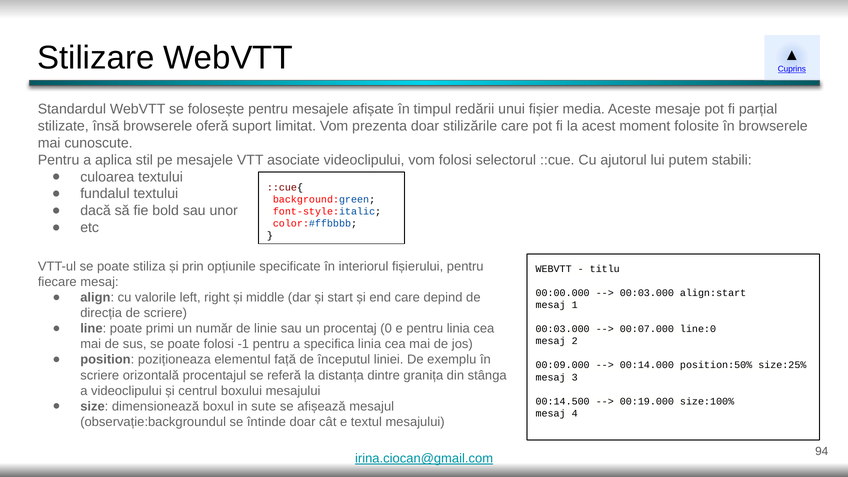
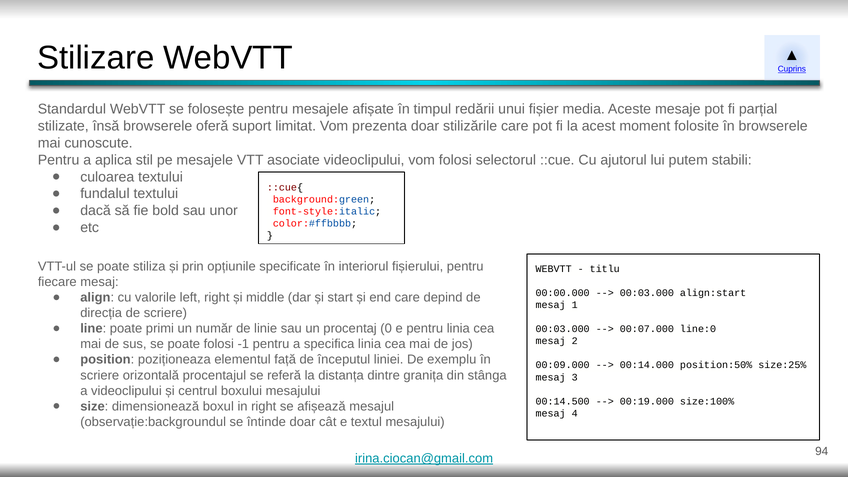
in sute: sute -> right
